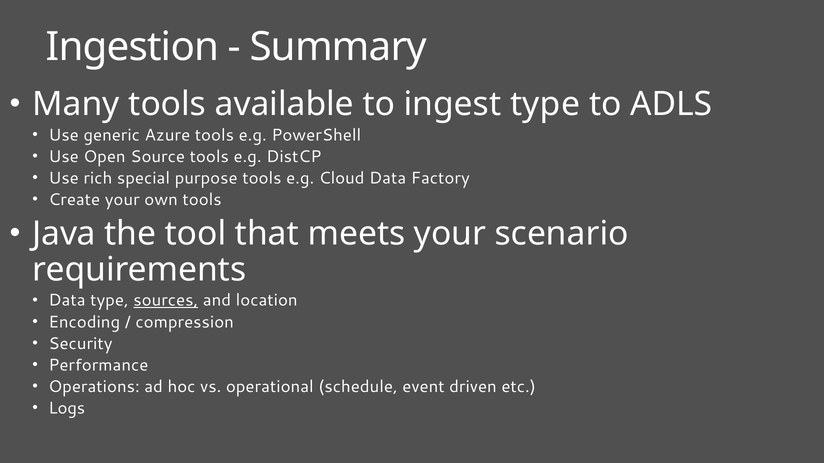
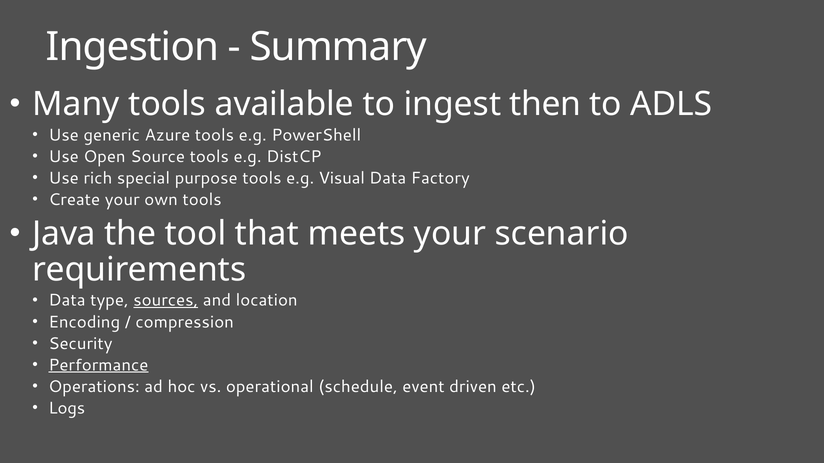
ingest type: type -> then
Cloud: Cloud -> Visual
Performance underline: none -> present
